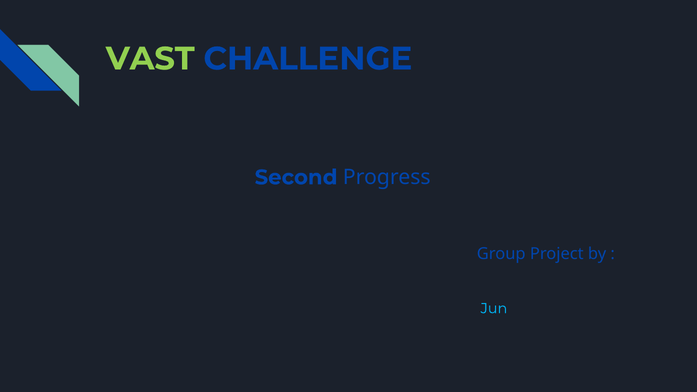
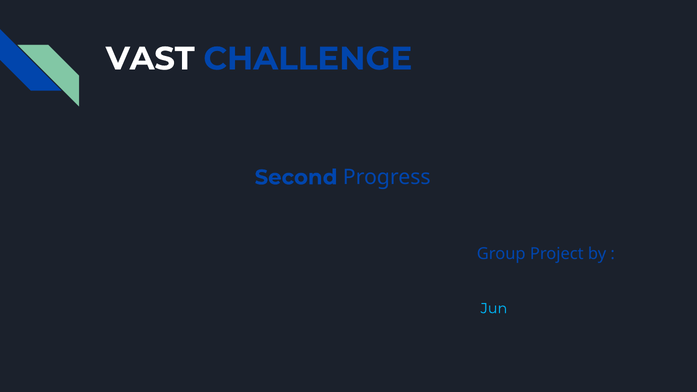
VAST colour: light green -> white
